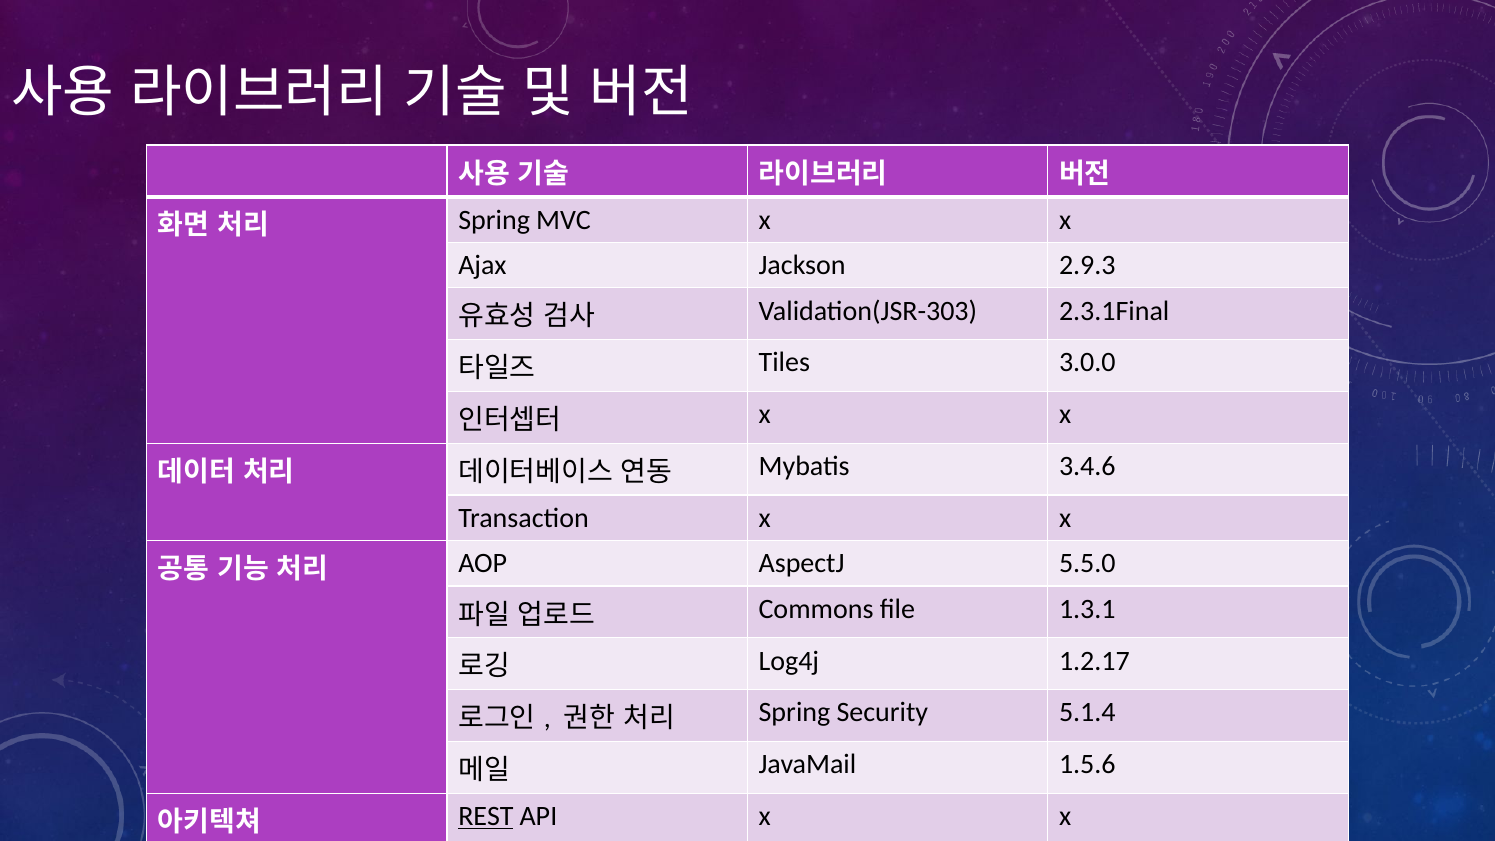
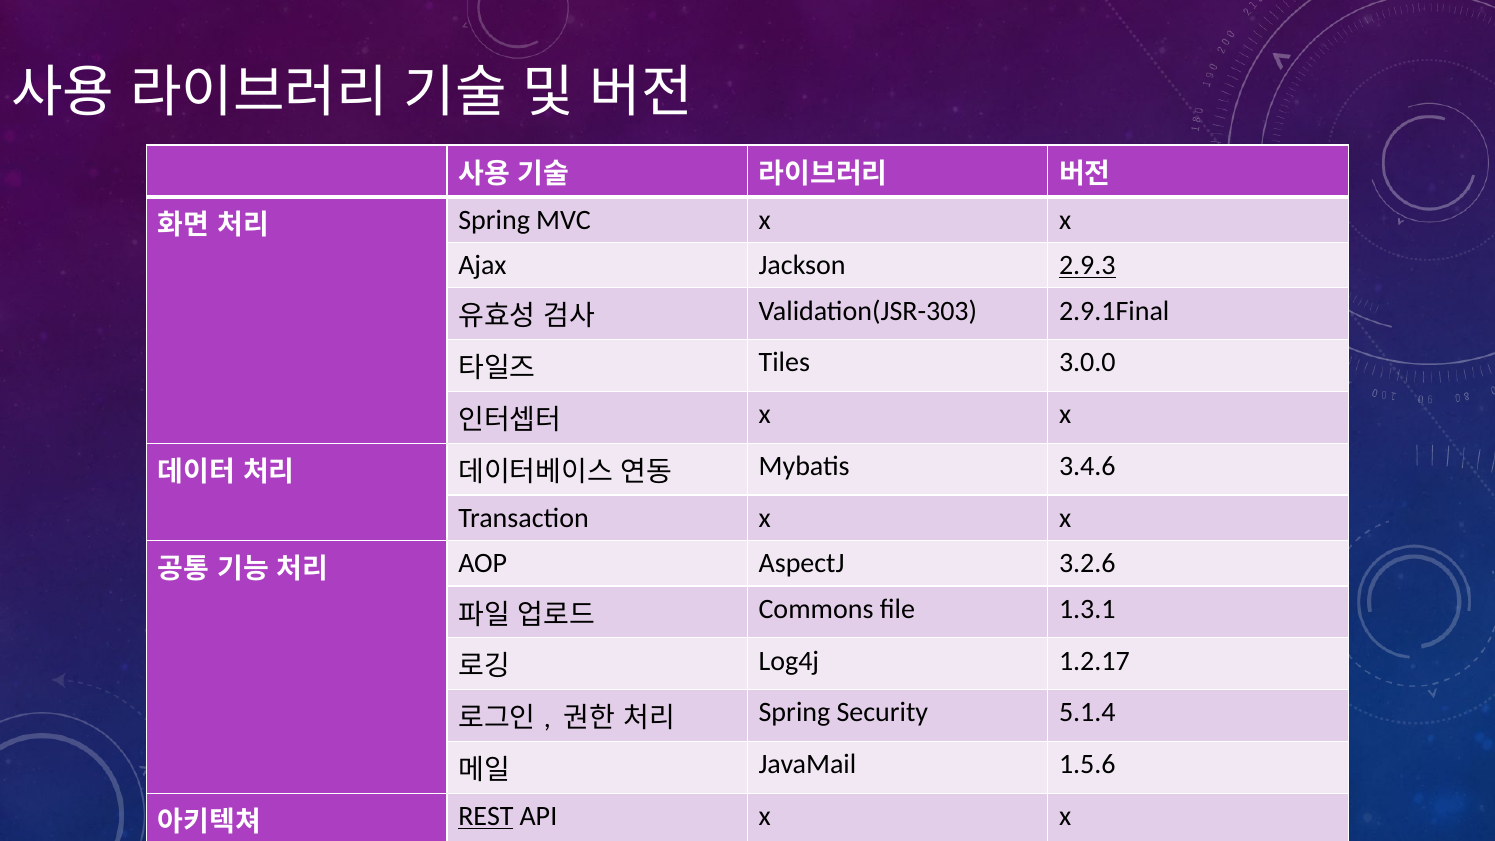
2.9.3 underline: none -> present
2.3.1Final: 2.3.1Final -> 2.9.1Final
5.5.0: 5.5.0 -> 3.2.6
